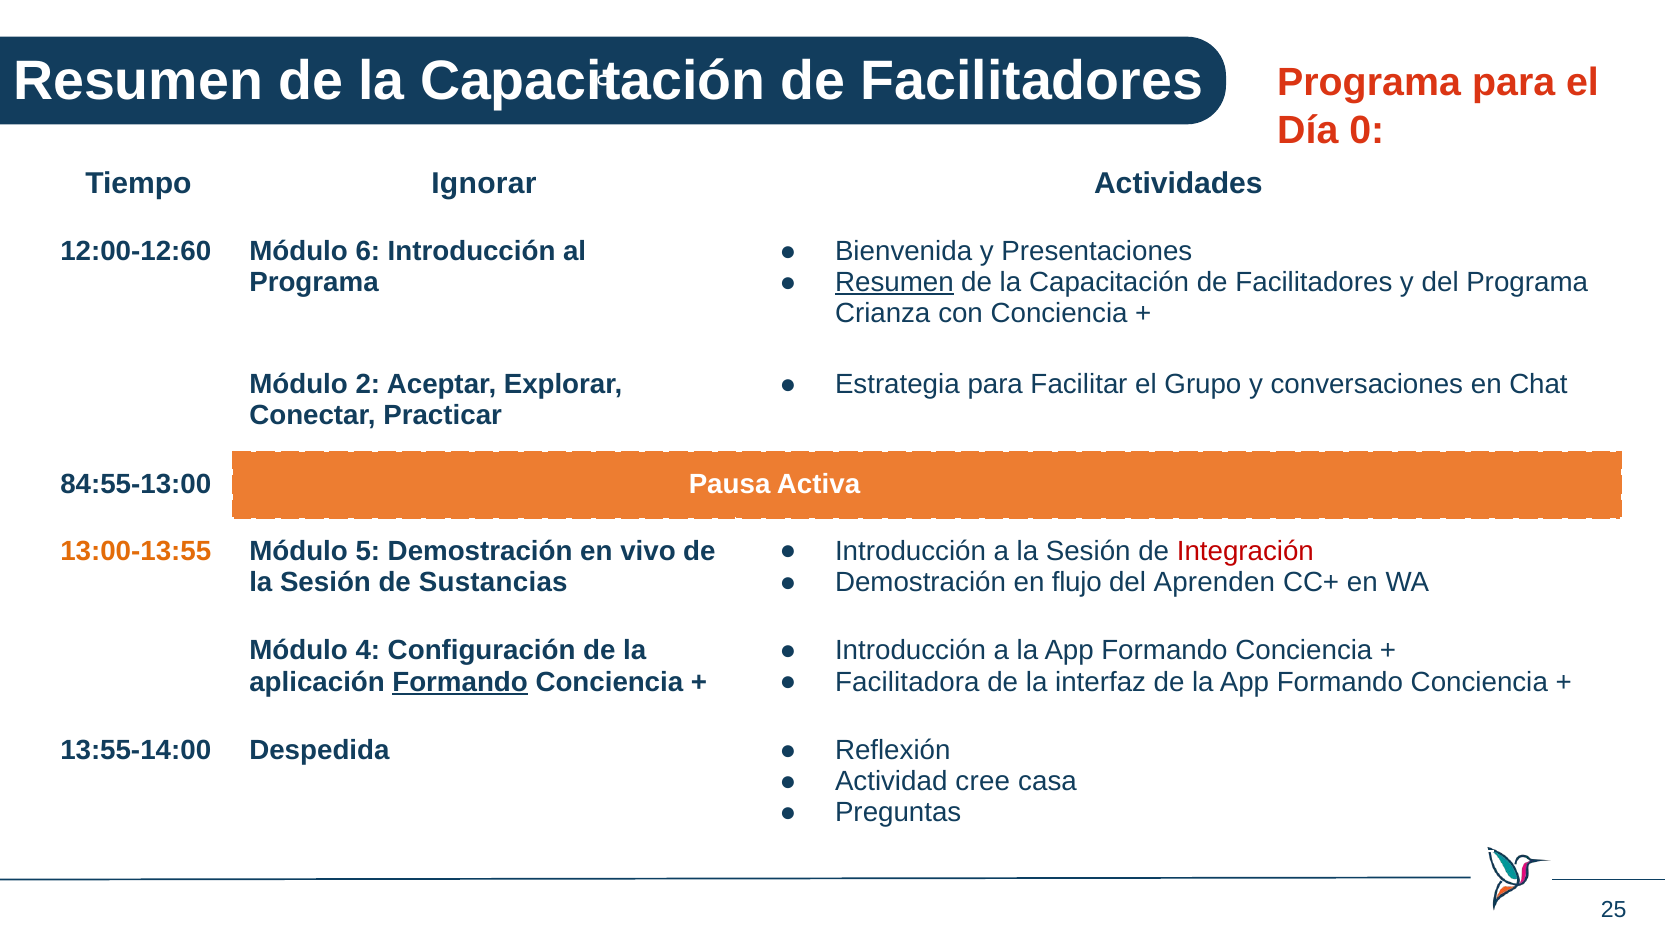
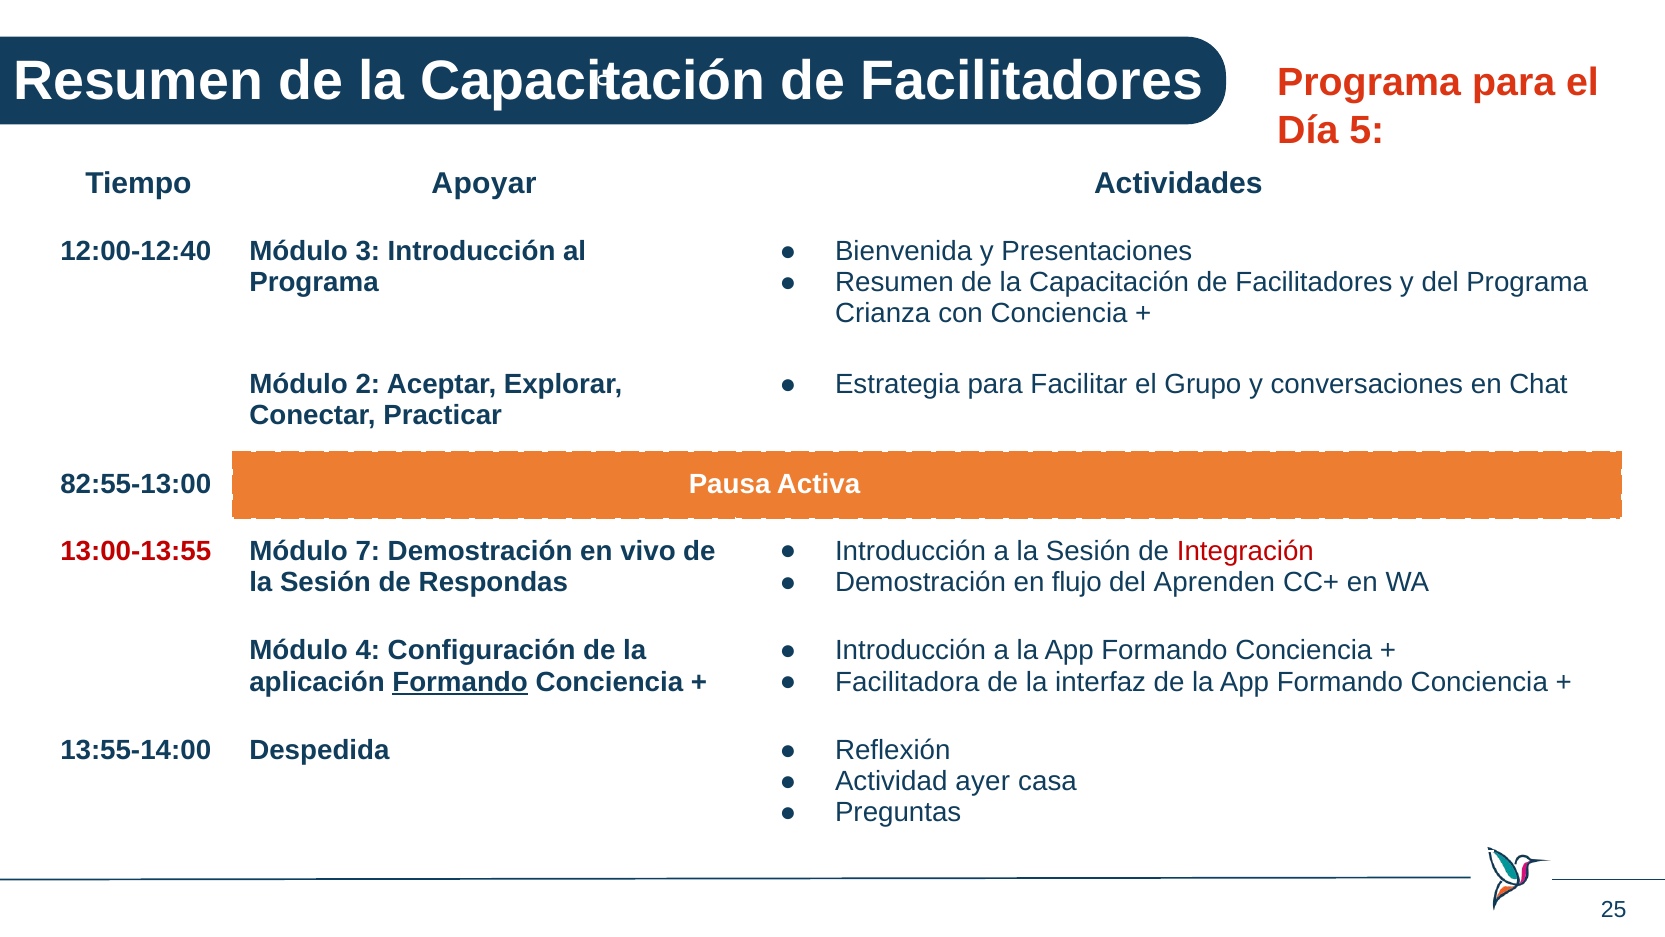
0: 0 -> 5
Ignorar: Ignorar -> Apoyar
12:00-12:60: 12:00-12:60 -> 12:00-12:40
6: 6 -> 3
Resumen at (894, 282) underline: present -> none
84:55-13:00: 84:55-13:00 -> 82:55-13:00
13:00-13:55 colour: orange -> red
5: 5 -> 7
Sustancias: Sustancias -> Respondas
cree: cree -> ayer
